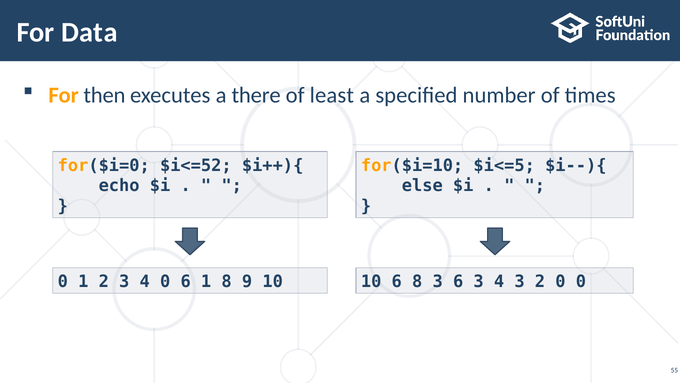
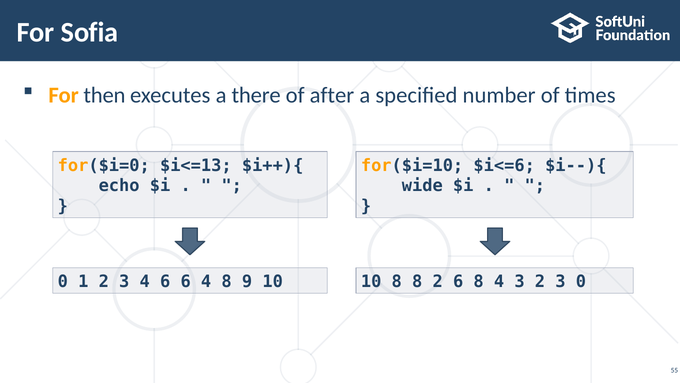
Data: Data -> Sofia
least: least -> after
$i<=52: $i<=52 -> $i<=13
$i<=5: $i<=5 -> $i<=6
else: else -> wide
4 0: 0 -> 6
6 1: 1 -> 4
10 6: 6 -> 8
8 3: 3 -> 2
6 3: 3 -> 8
3 2 0: 0 -> 3
